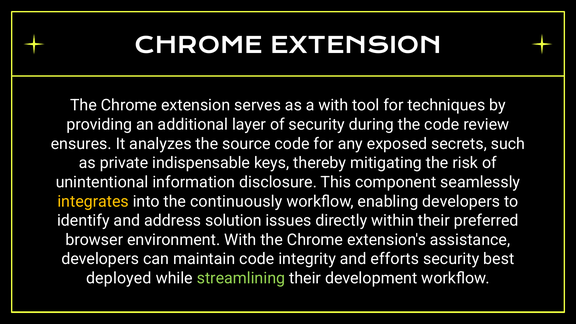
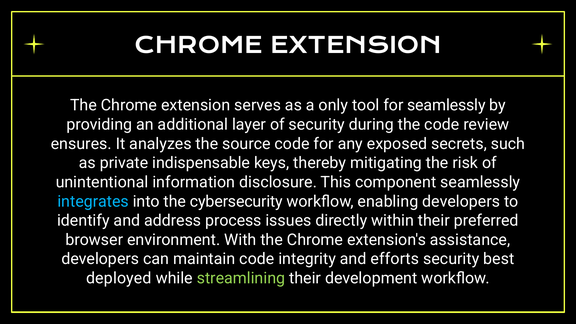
a with: with -> only
for techniques: techniques -> seamlessly
integrates colour: yellow -> light blue
continuously: continuously -> cybersecurity
solution: solution -> process
